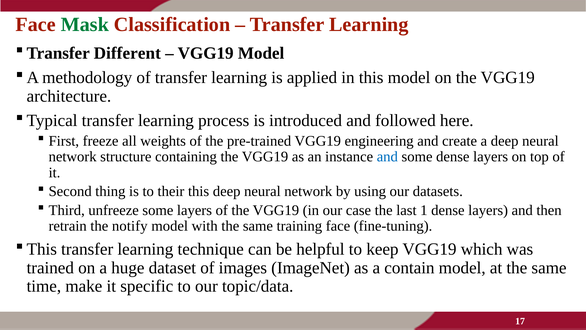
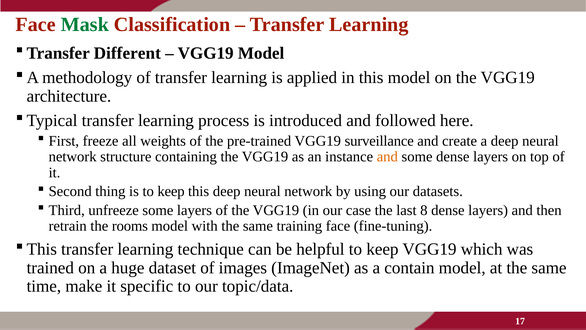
engineering: engineering -> surveillance
and at (387, 156) colour: blue -> orange
is to their: their -> keep
1: 1 -> 8
notify: notify -> rooms
